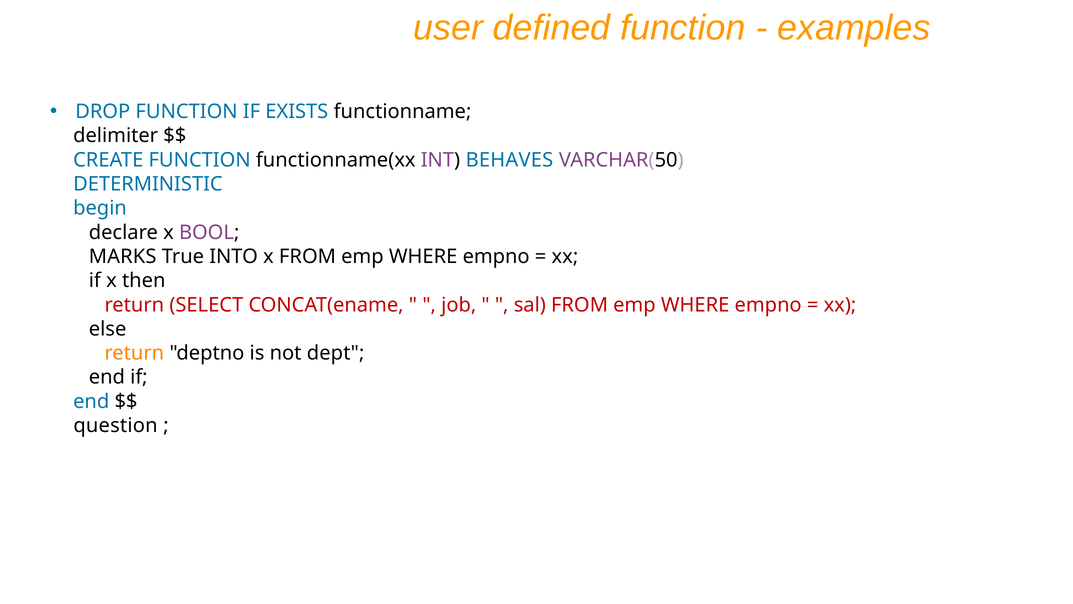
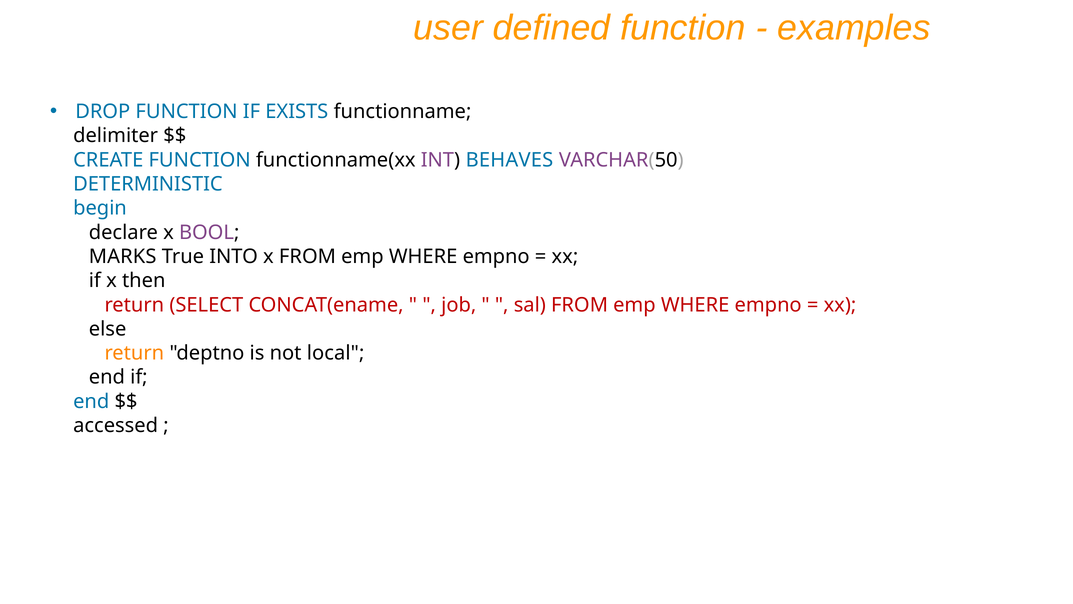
dept: dept -> local
question: question -> accessed
